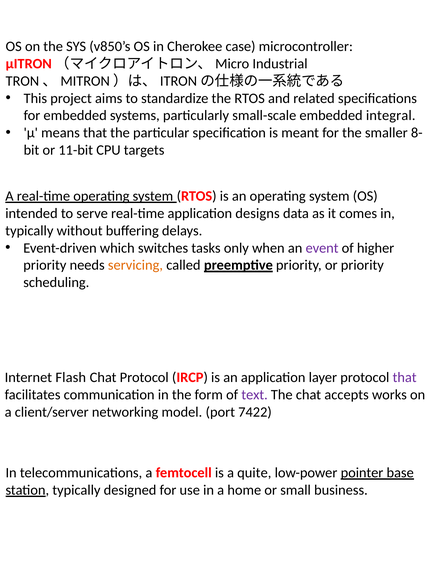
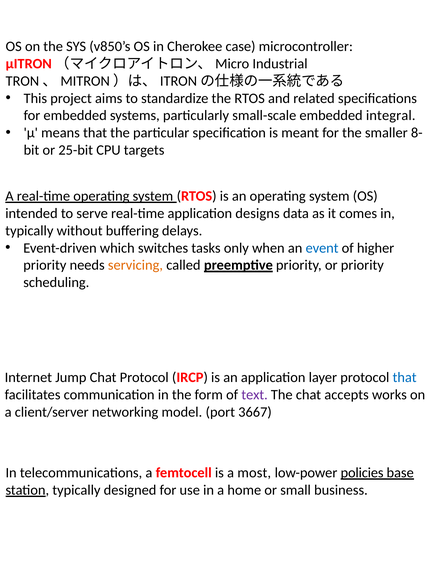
11-bit: 11-bit -> 25-bit
event colour: purple -> blue
Flash: Flash -> Jump
that at (405, 378) colour: purple -> blue
7422: 7422 -> 3667
quite: quite -> most
pointer: pointer -> policies
